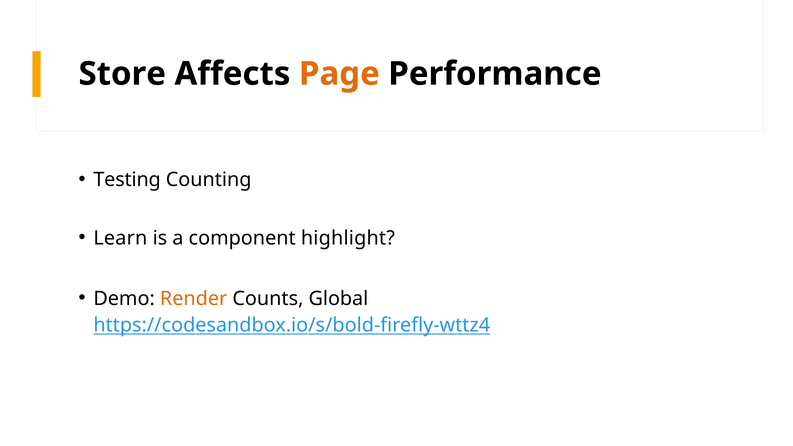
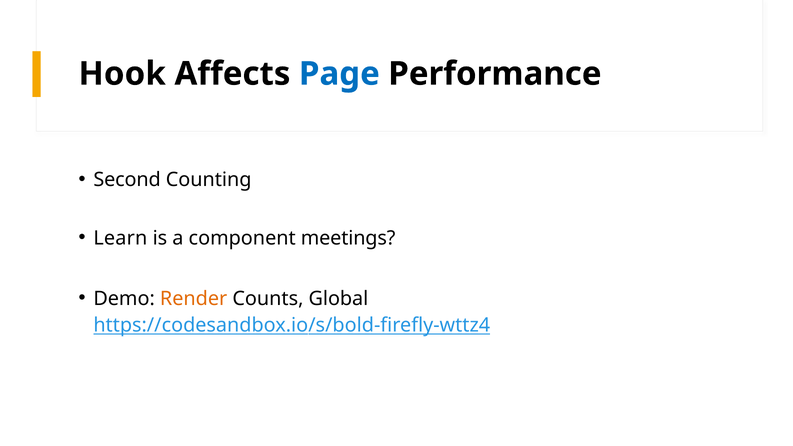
Store: Store -> Hook
Page colour: orange -> blue
Testing: Testing -> Second
highlight: highlight -> meetings
